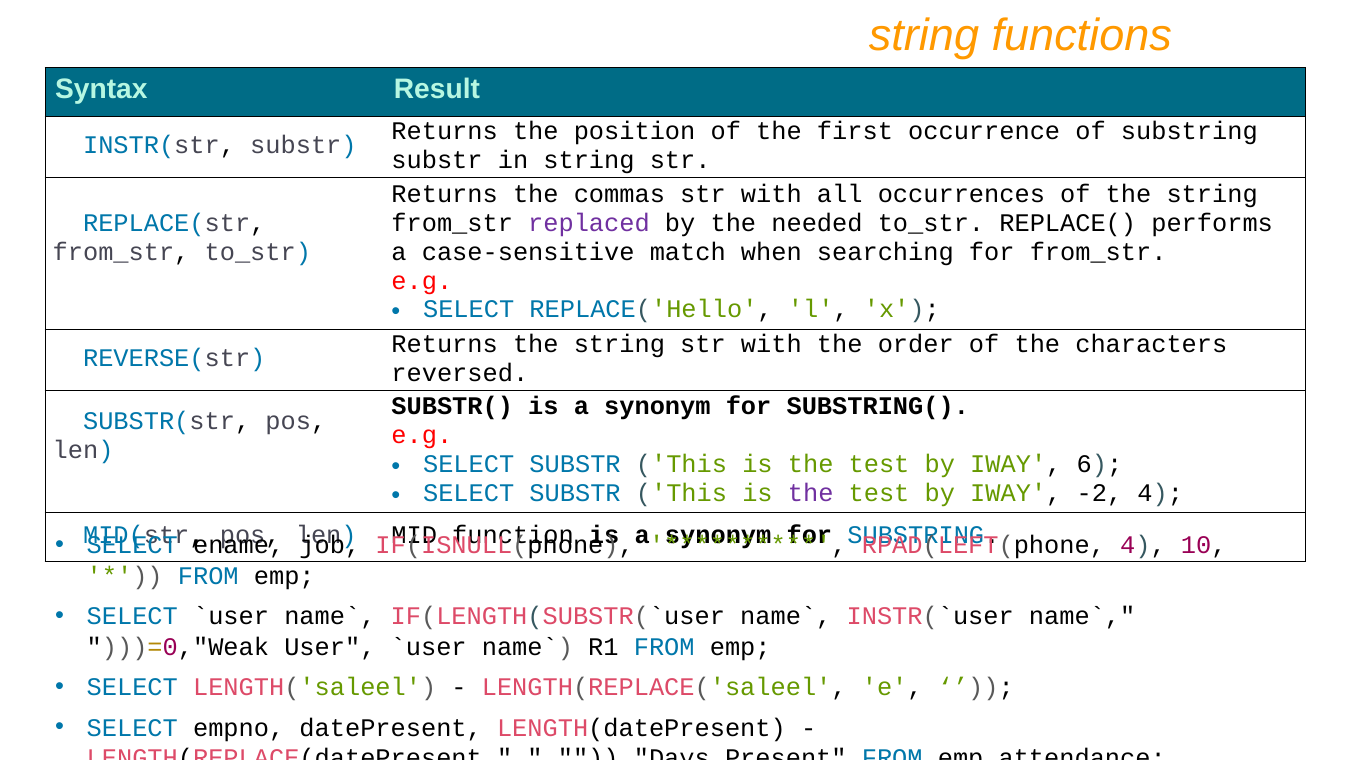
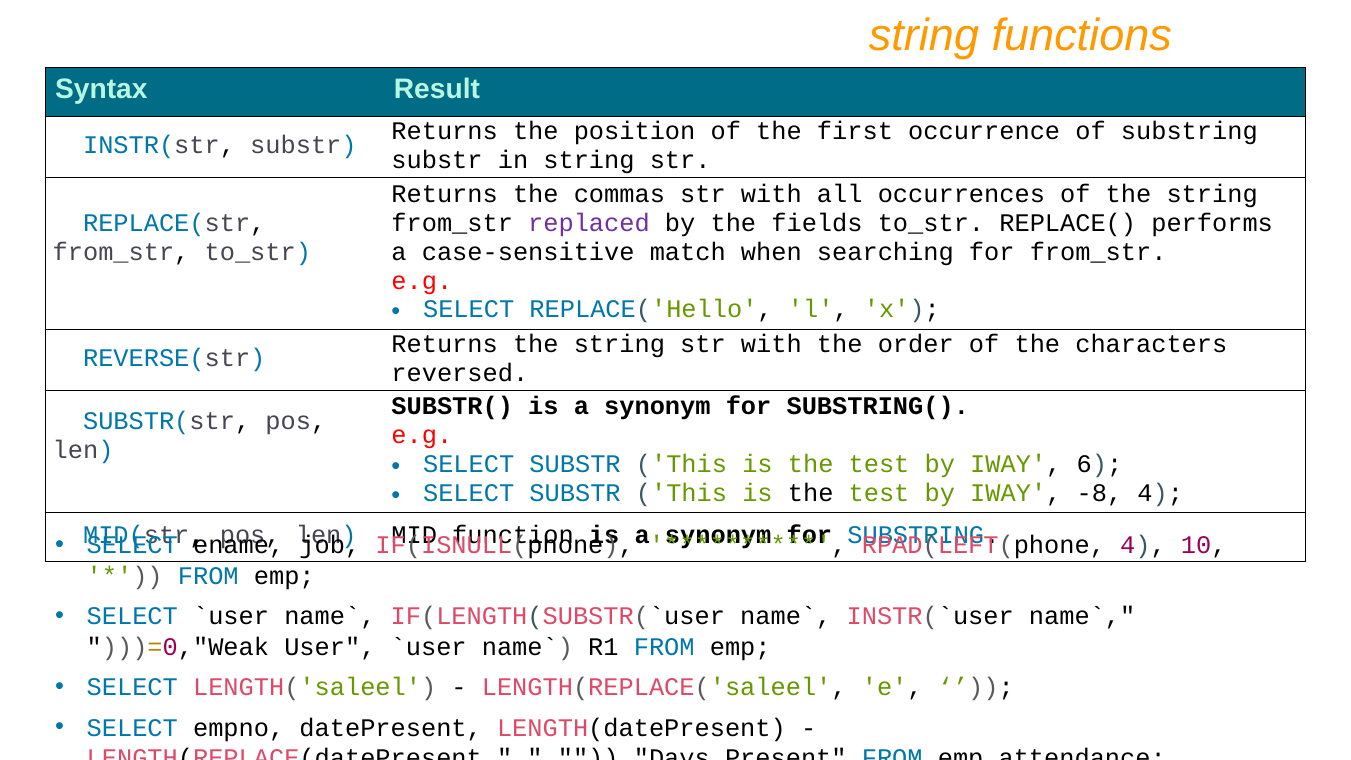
needed: needed -> fields
the at (811, 493) colour: purple -> black
-2: -2 -> -8
